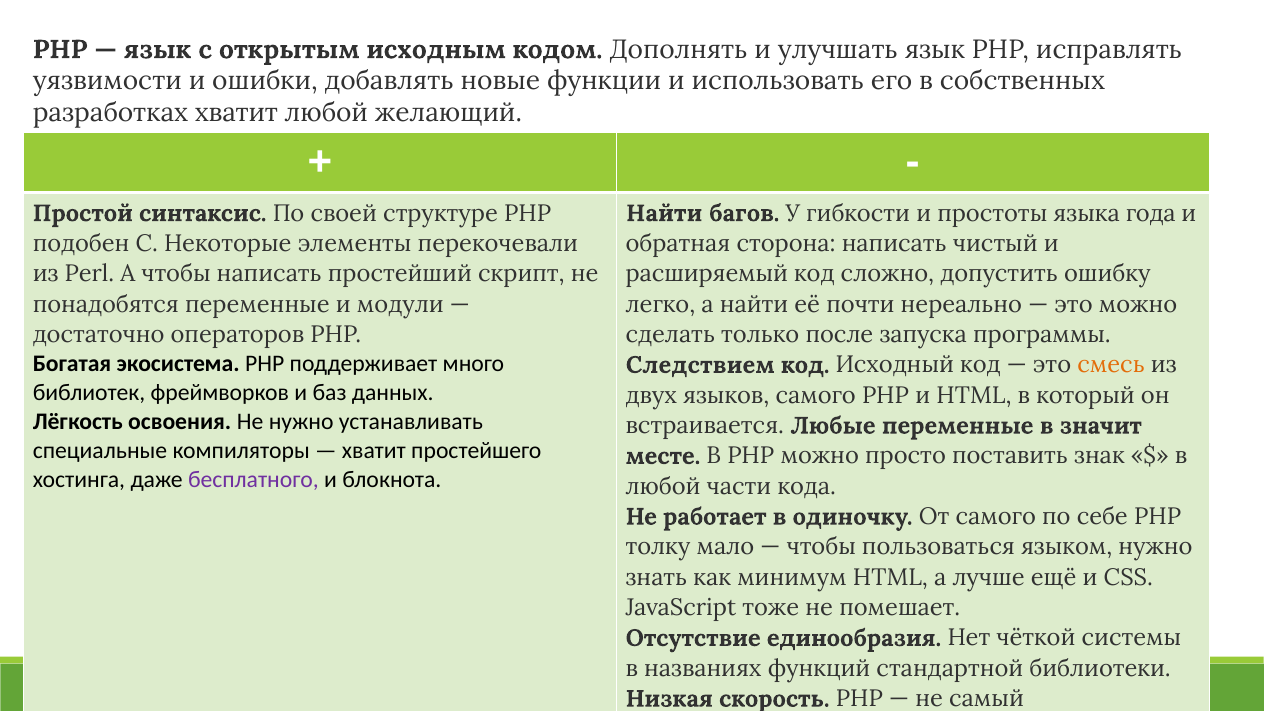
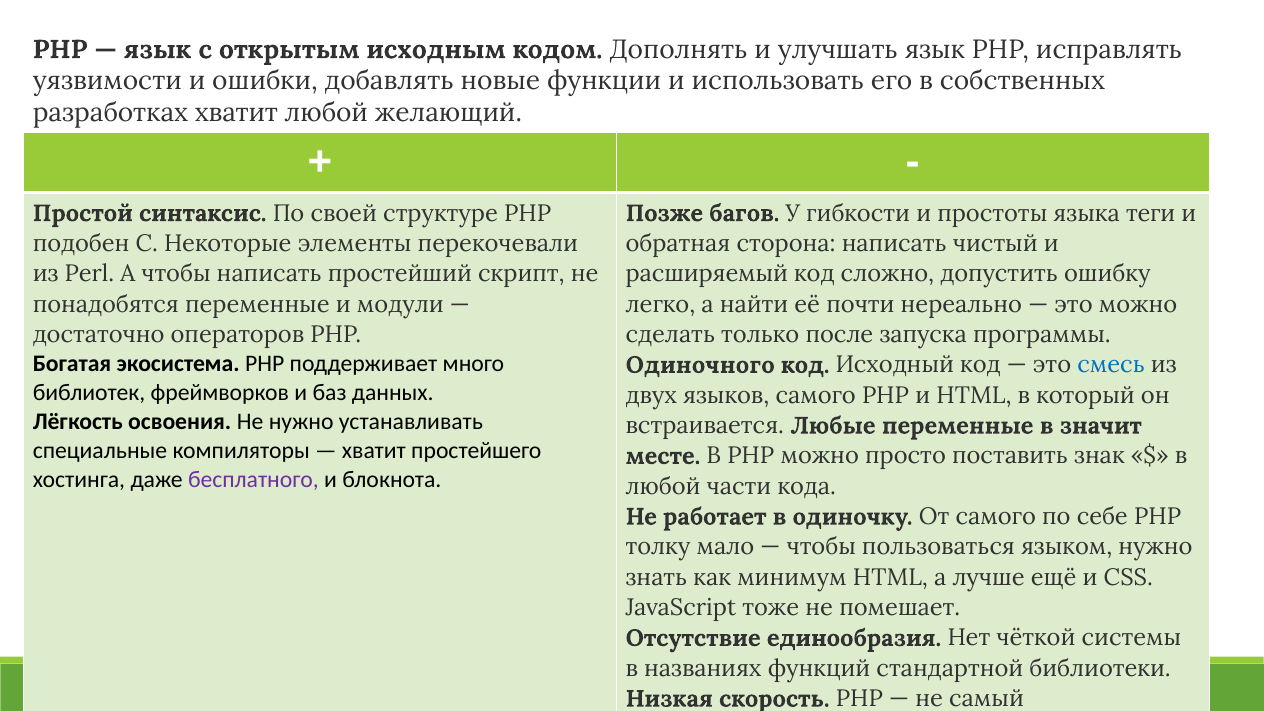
Найти at (664, 213): Найти -> Позже
года: года -> теги
Следствием: Следствием -> Одиночного
смесь colour: orange -> blue
